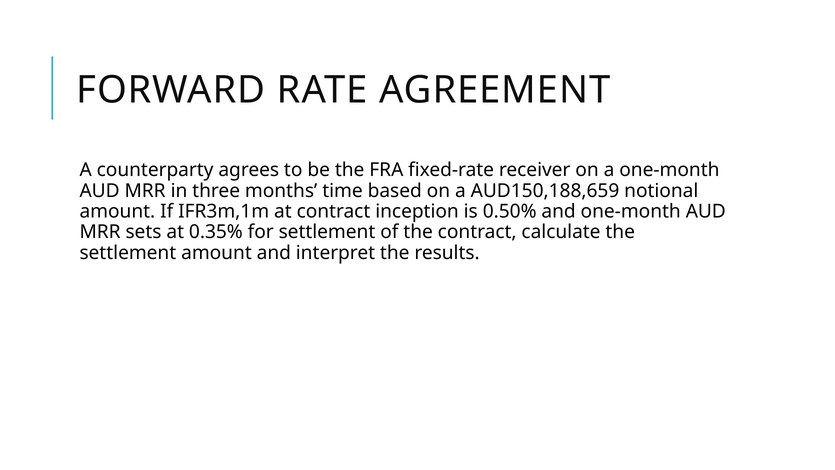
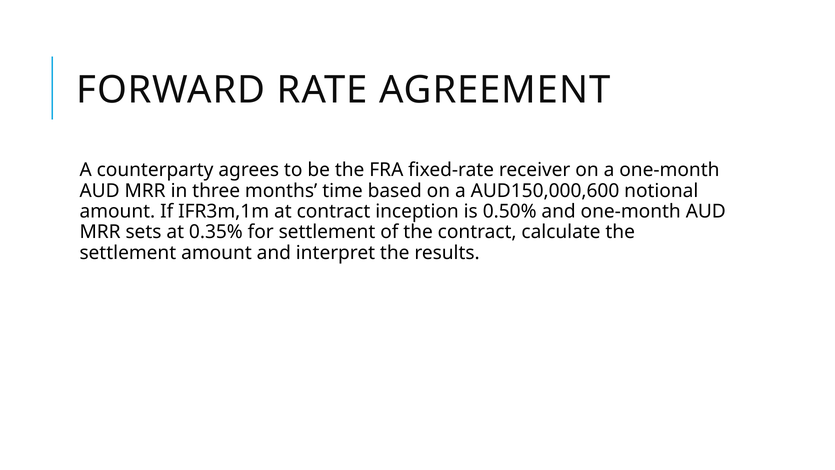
AUD150,188,659: AUD150,188,659 -> AUD150,000,600
